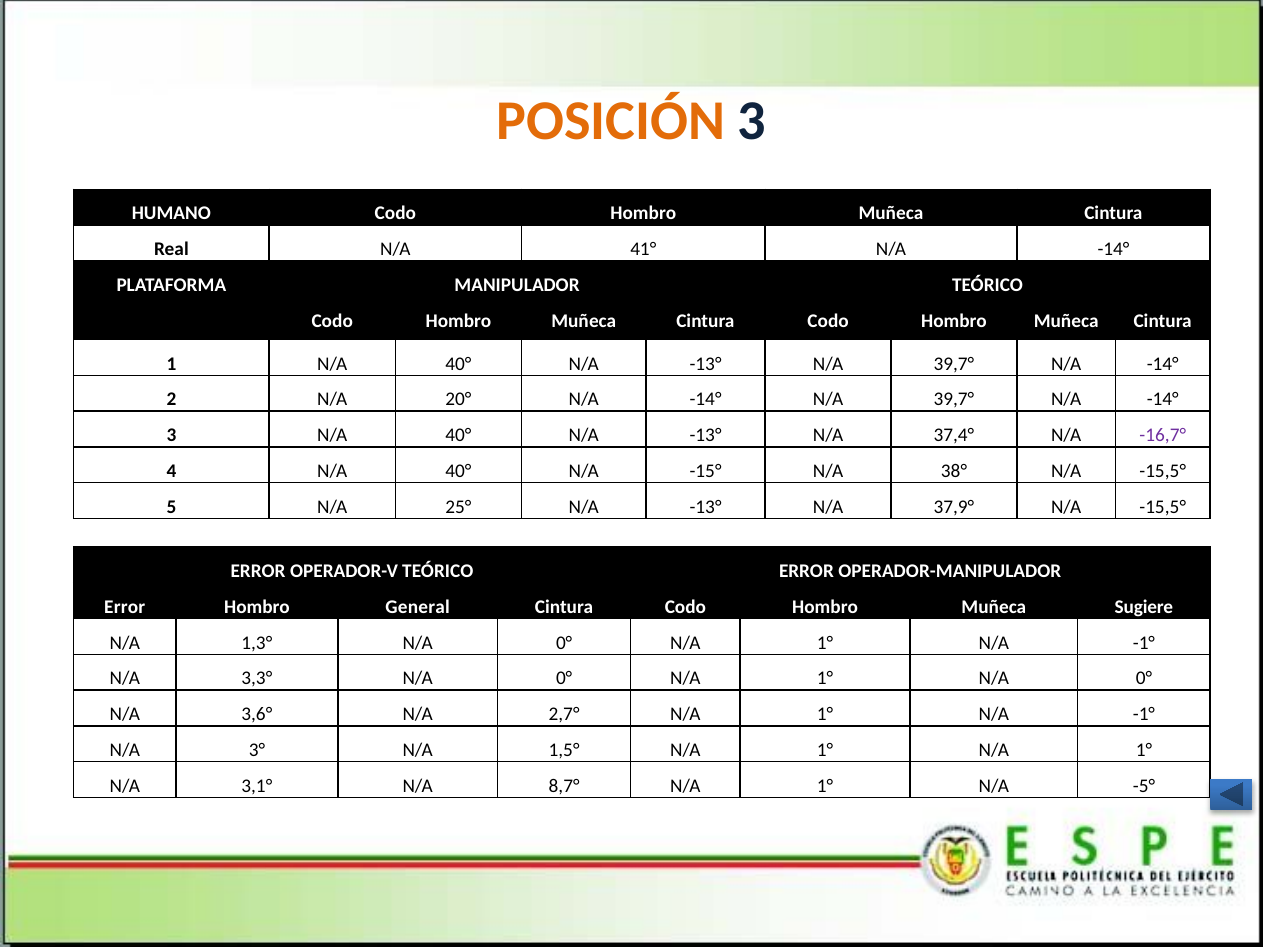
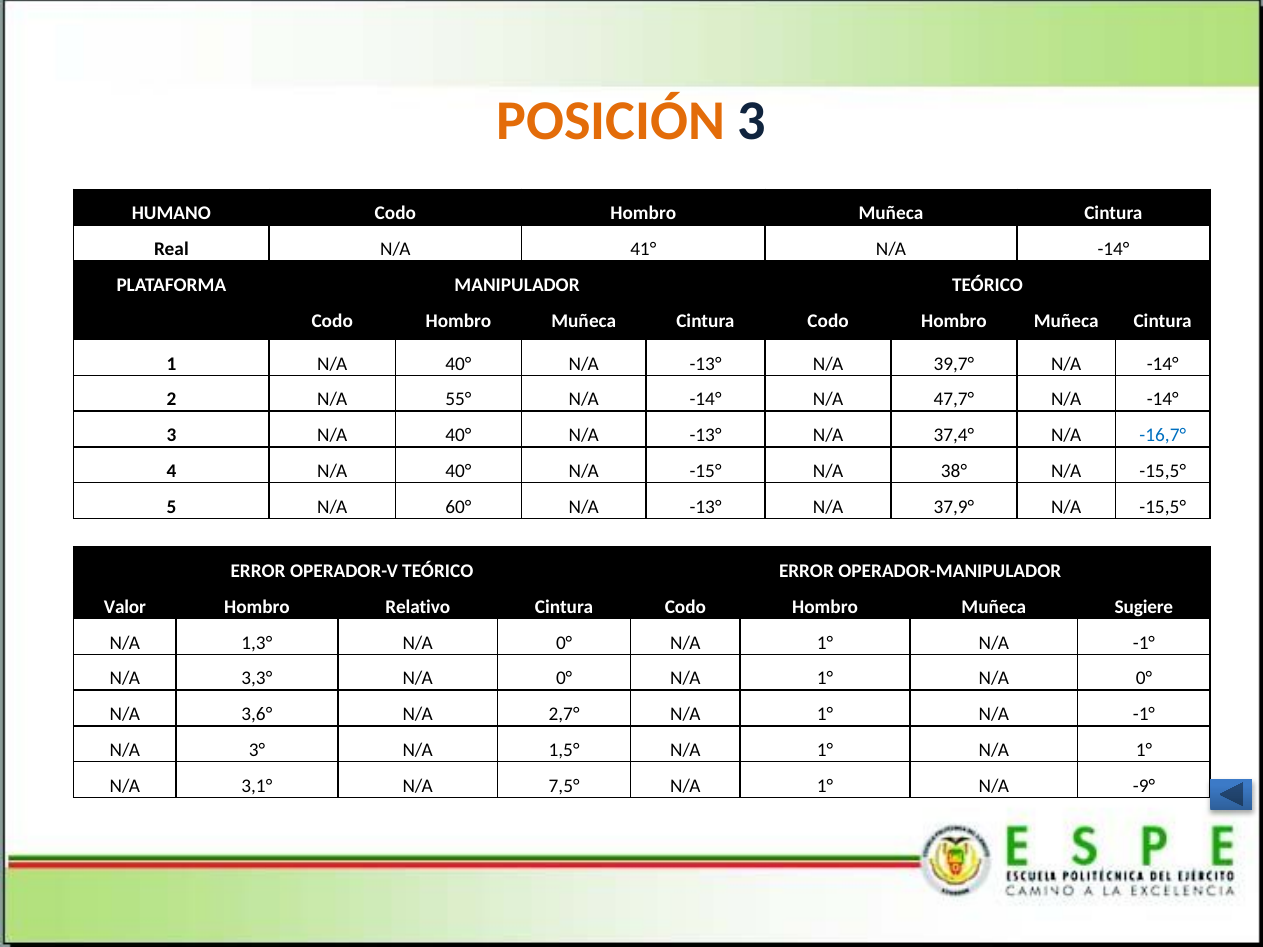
20°: 20° -> 55°
-14° N/A 39,7°: 39,7° -> 47,7°
-16,7° colour: purple -> blue
25°: 25° -> 60°
Error at (125, 607): Error -> Valor
General: General -> Relativo
8,7°: 8,7° -> 7,5°
-5°: -5° -> -9°
